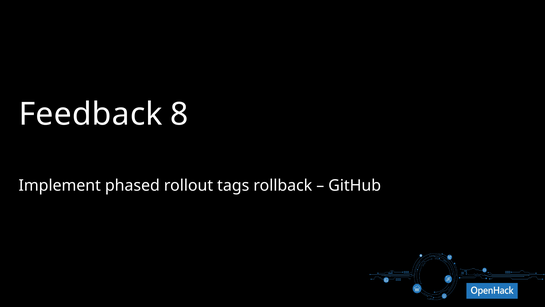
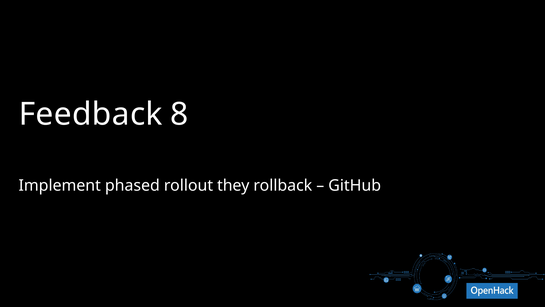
tags: tags -> they
